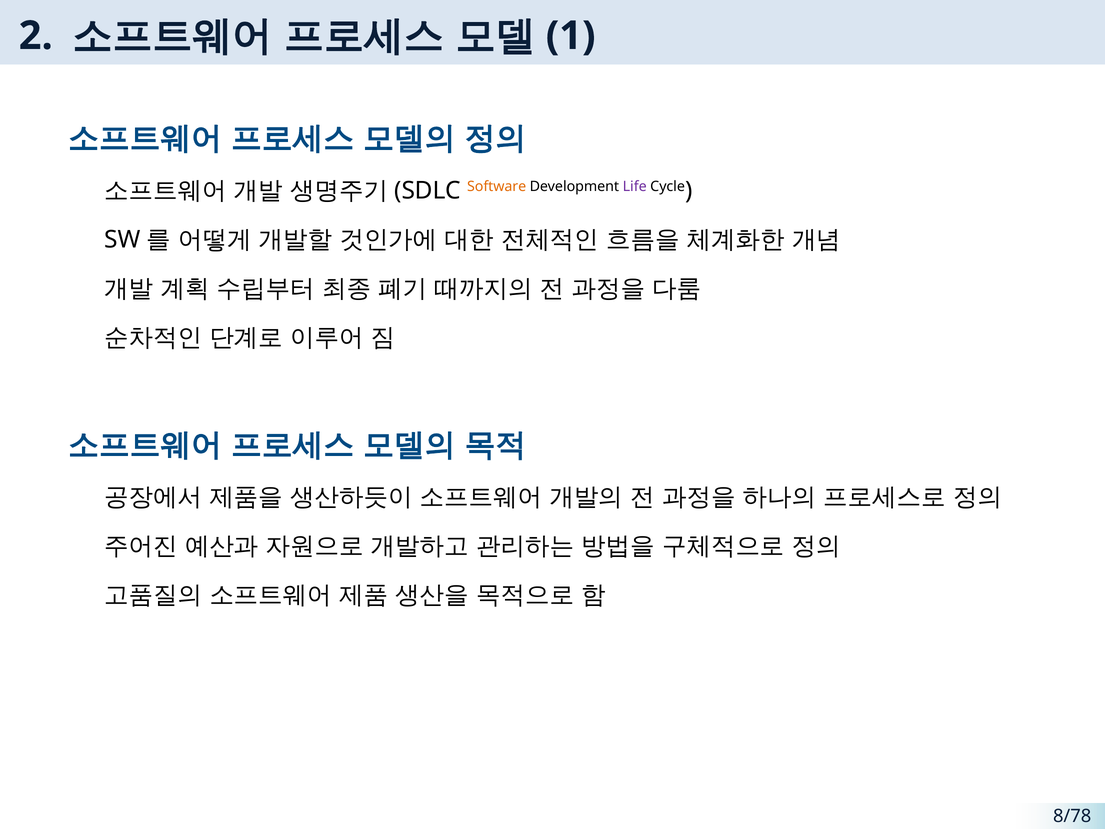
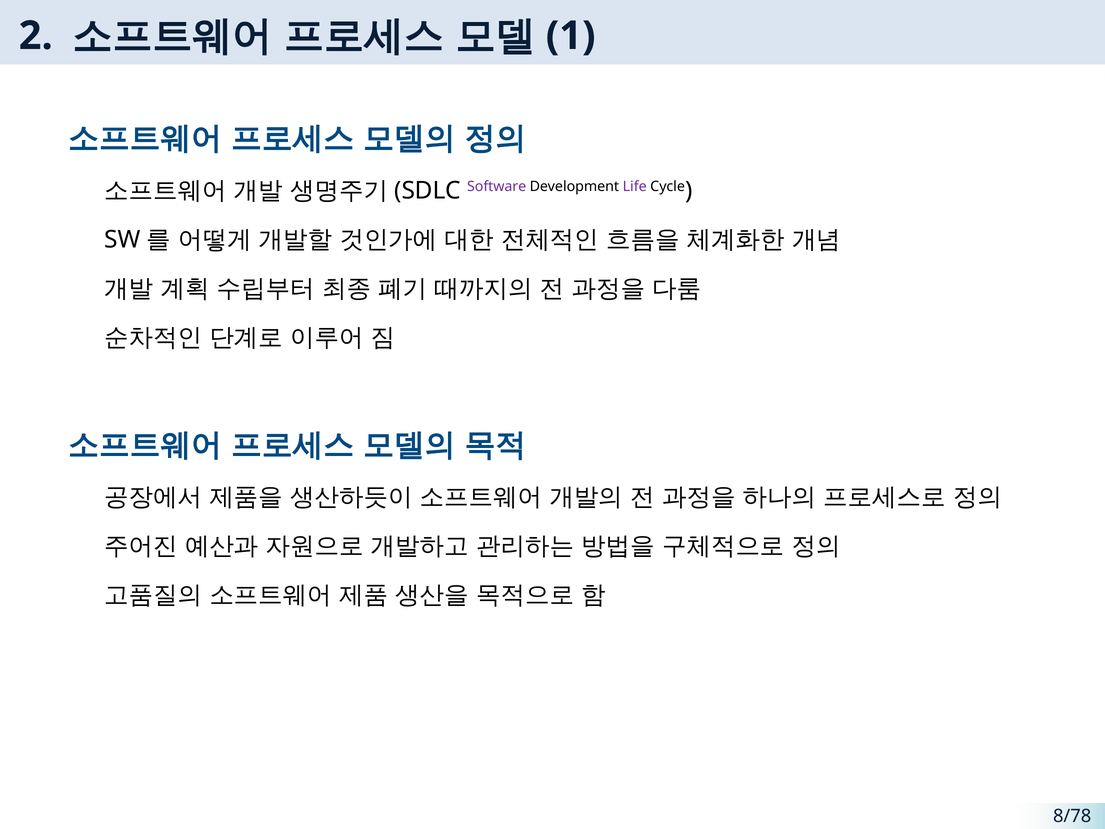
Software colour: orange -> purple
